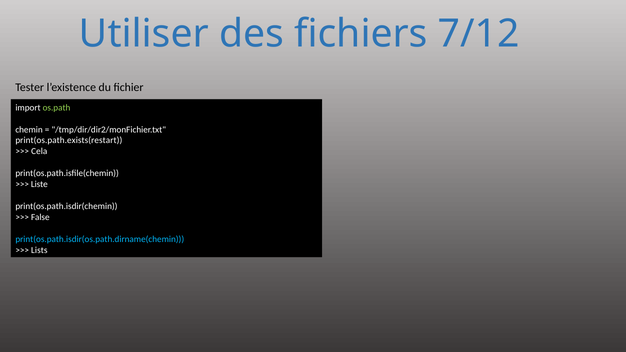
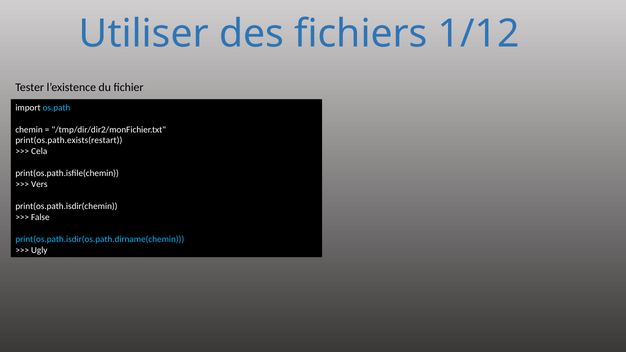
7/12: 7/12 -> 1/12
os.path colour: light green -> light blue
Liste: Liste -> Vers
Lists: Lists -> Ugly
